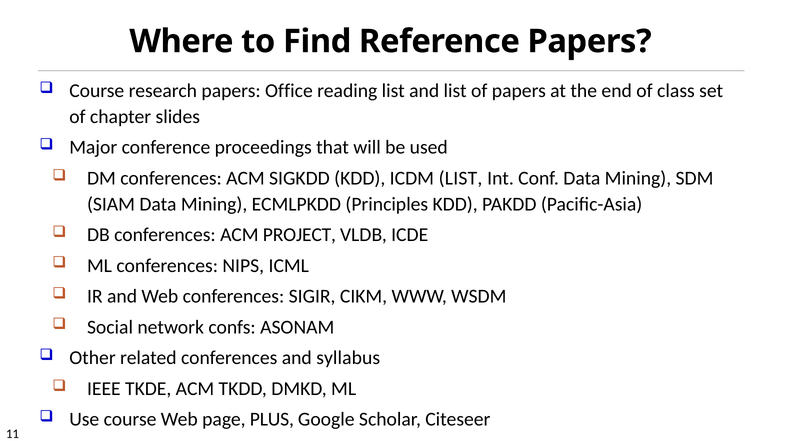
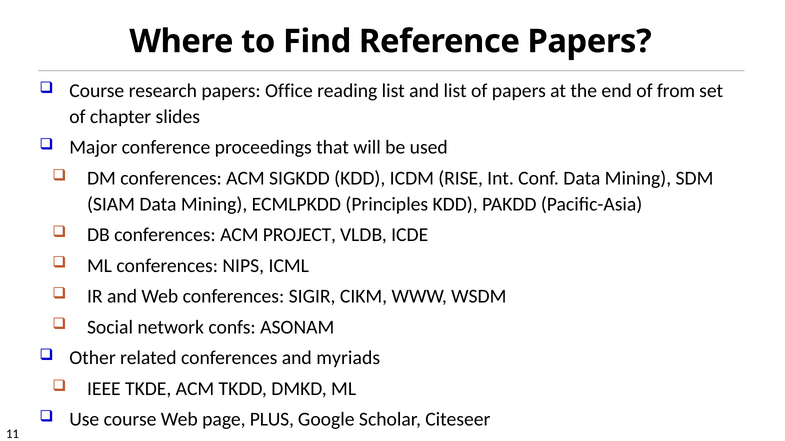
class: class -> from
ICDM LIST: LIST -> RISE
syllabus: syllabus -> myriads
